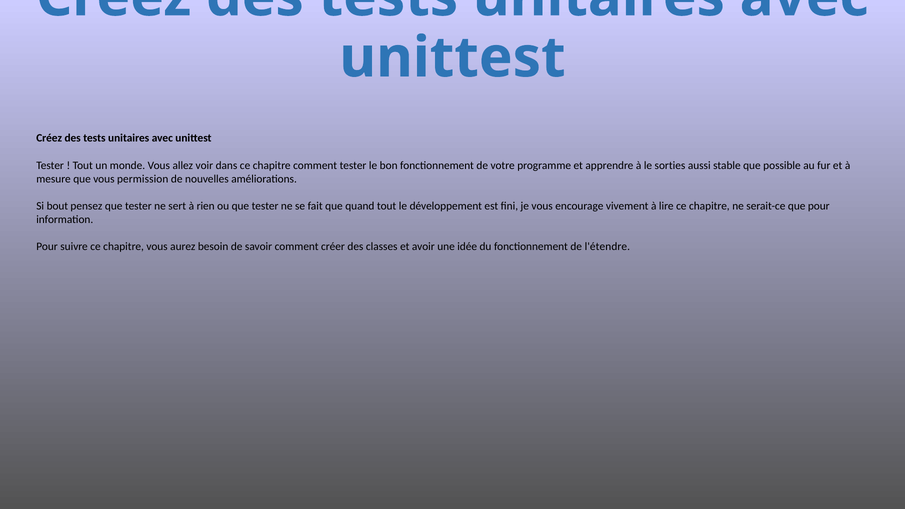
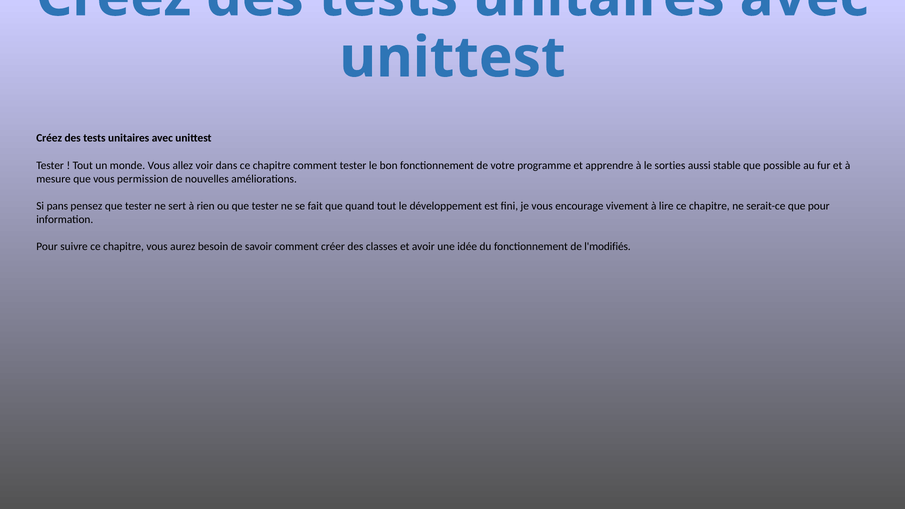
bout: bout -> pans
l'étendre: l'étendre -> l'modifiés
